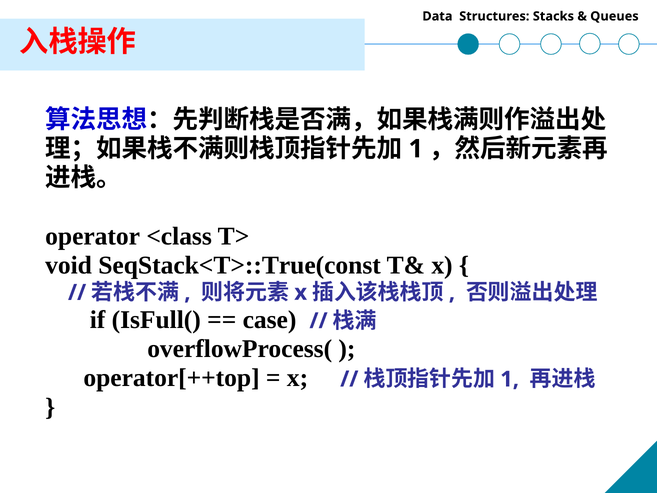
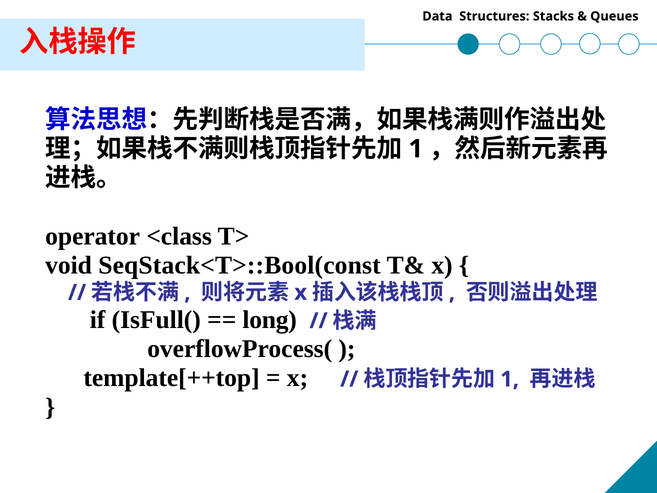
SeqStack<T>::True(const: SeqStack<T>::True(const -> SeqStack<T>::Bool(const
case: case -> long
operator[++top: operator[++top -> template[++top
